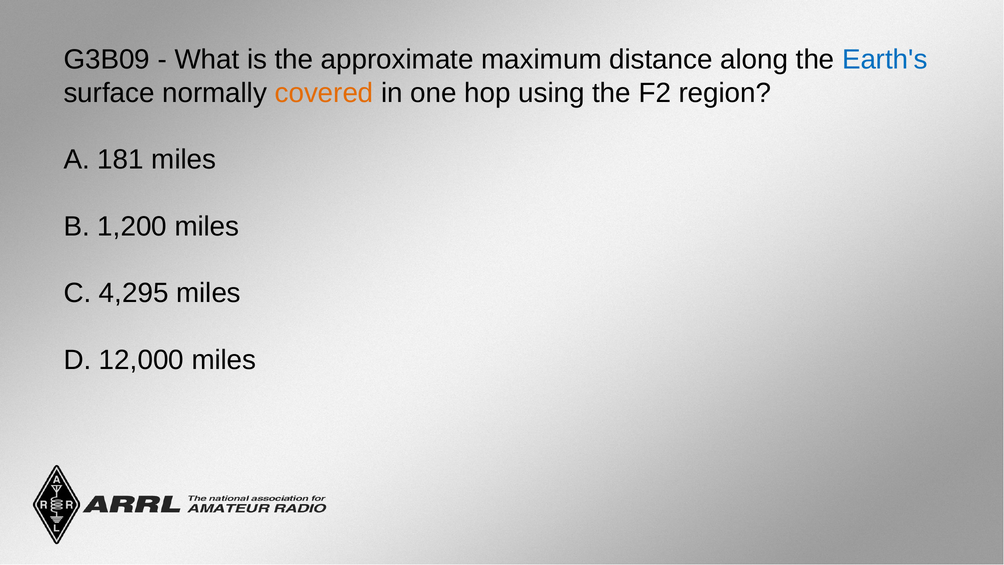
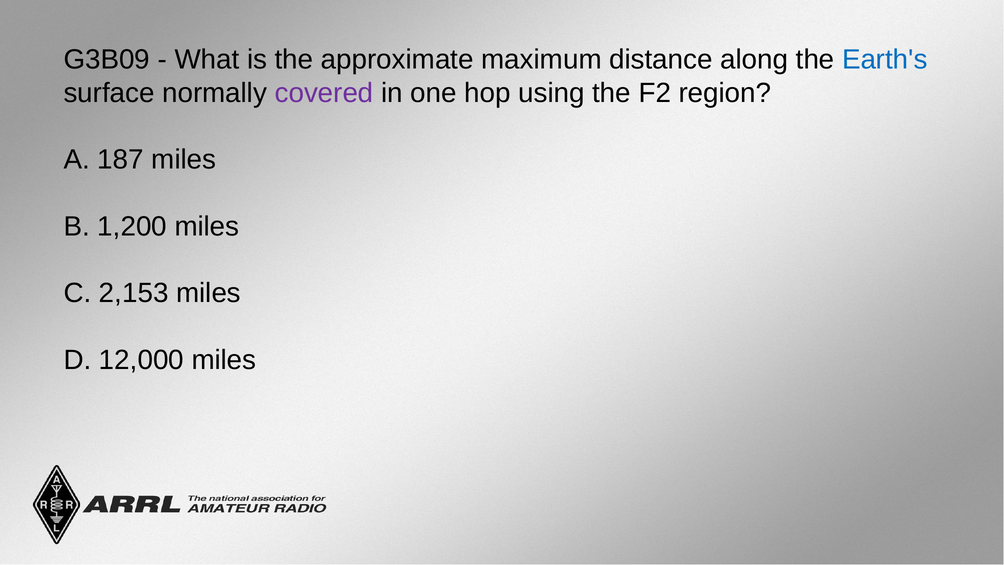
covered colour: orange -> purple
181: 181 -> 187
4,295: 4,295 -> 2,153
